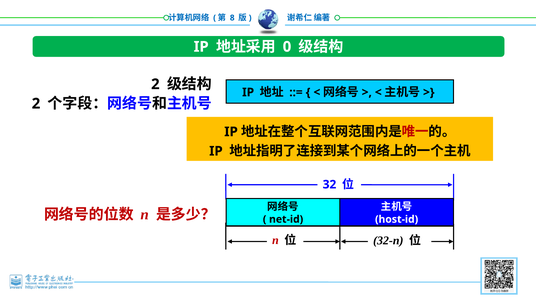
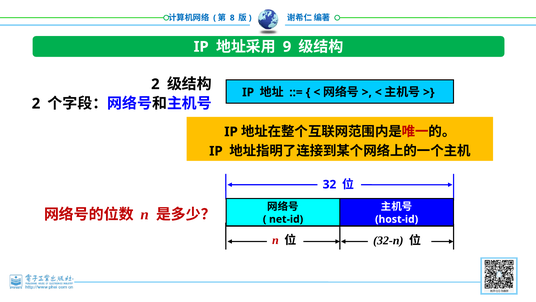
0: 0 -> 9
